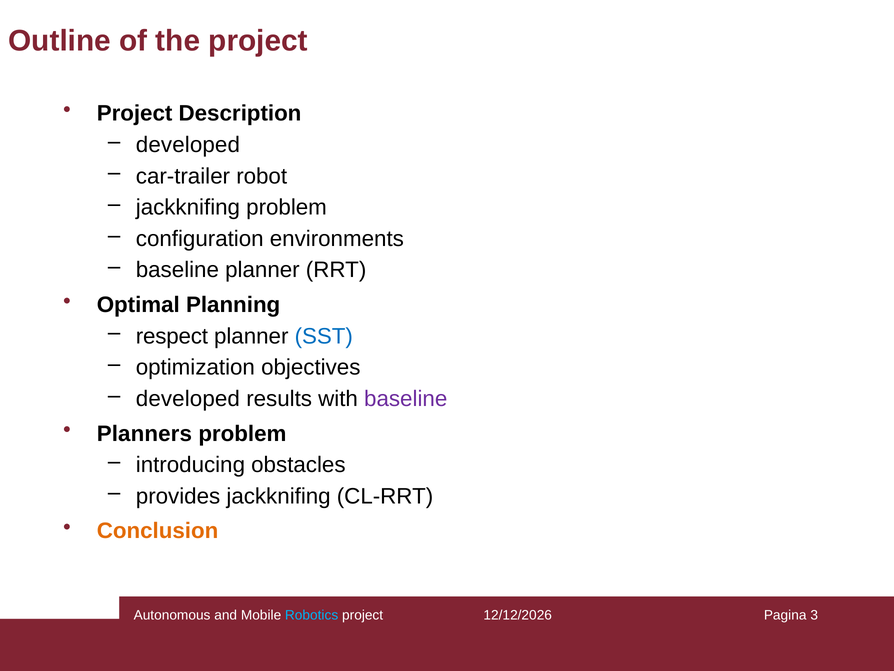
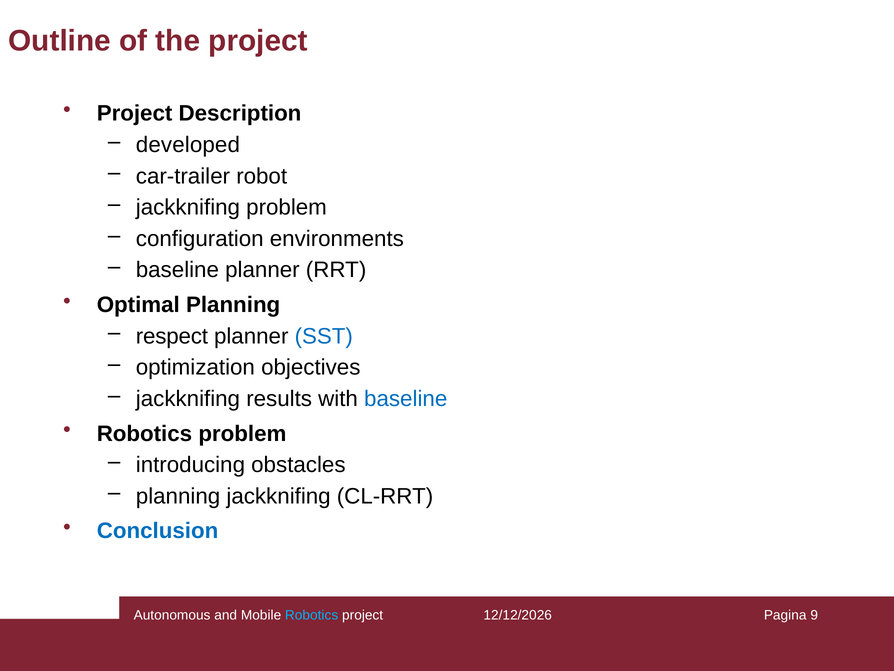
developed at (188, 399): developed -> jackknifing
baseline at (406, 399) colour: purple -> blue
Planners at (144, 433): Planners -> Robotics
provides at (178, 496): provides -> planning
Conclusion colour: orange -> blue
3: 3 -> 9
